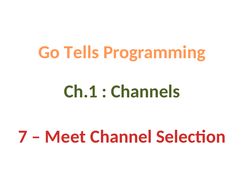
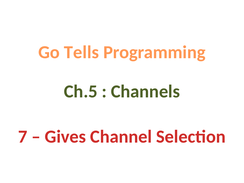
Ch.1: Ch.1 -> Ch.5
Meet: Meet -> Gives
